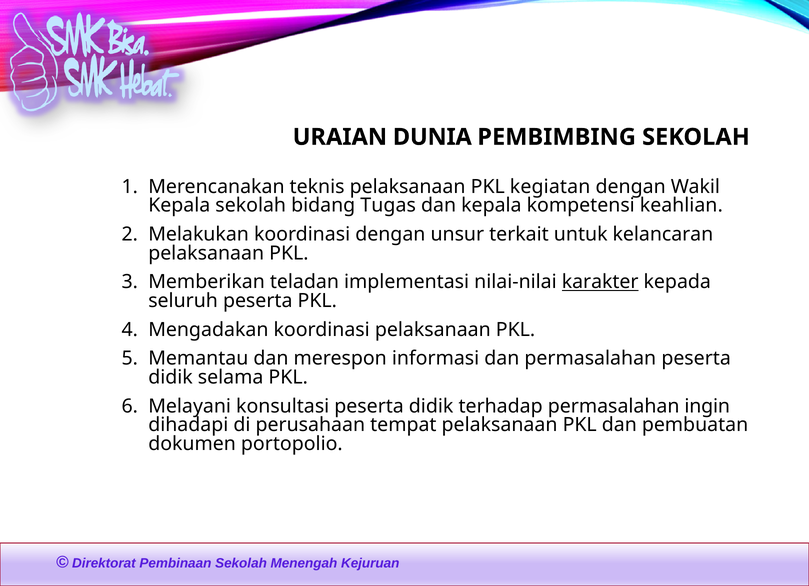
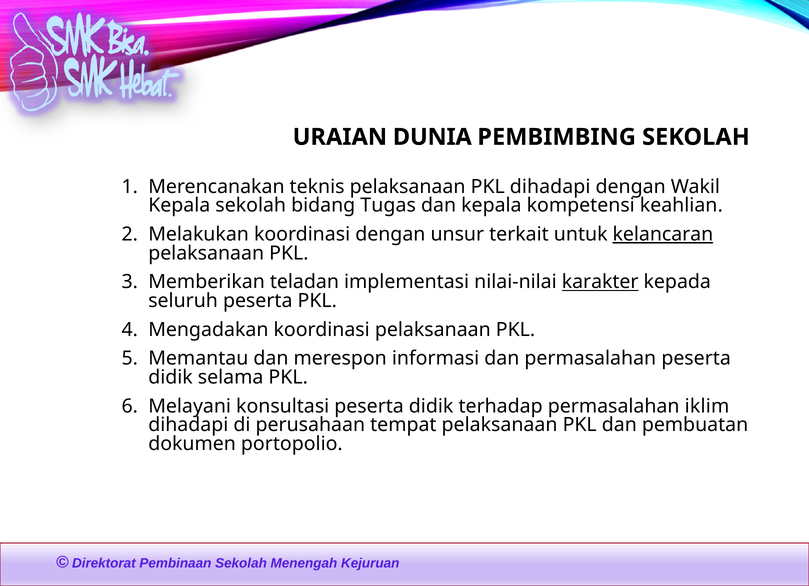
PKL kegiatan: kegiatan -> dihadapi
kelancaran underline: none -> present
ingin: ingin -> iklim
